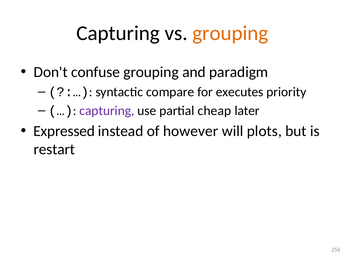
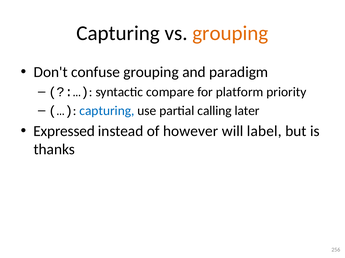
executes: executes -> platform
capturing at (107, 111) colour: purple -> blue
cheap: cheap -> calling
plots: plots -> label
restart: restart -> thanks
